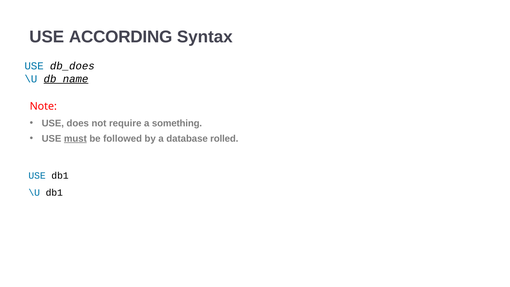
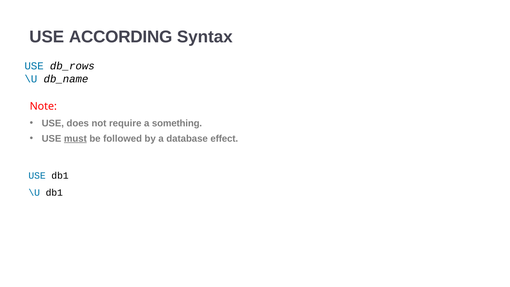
db_does: db_does -> db_rows
db_name underline: present -> none
rolled: rolled -> effect
